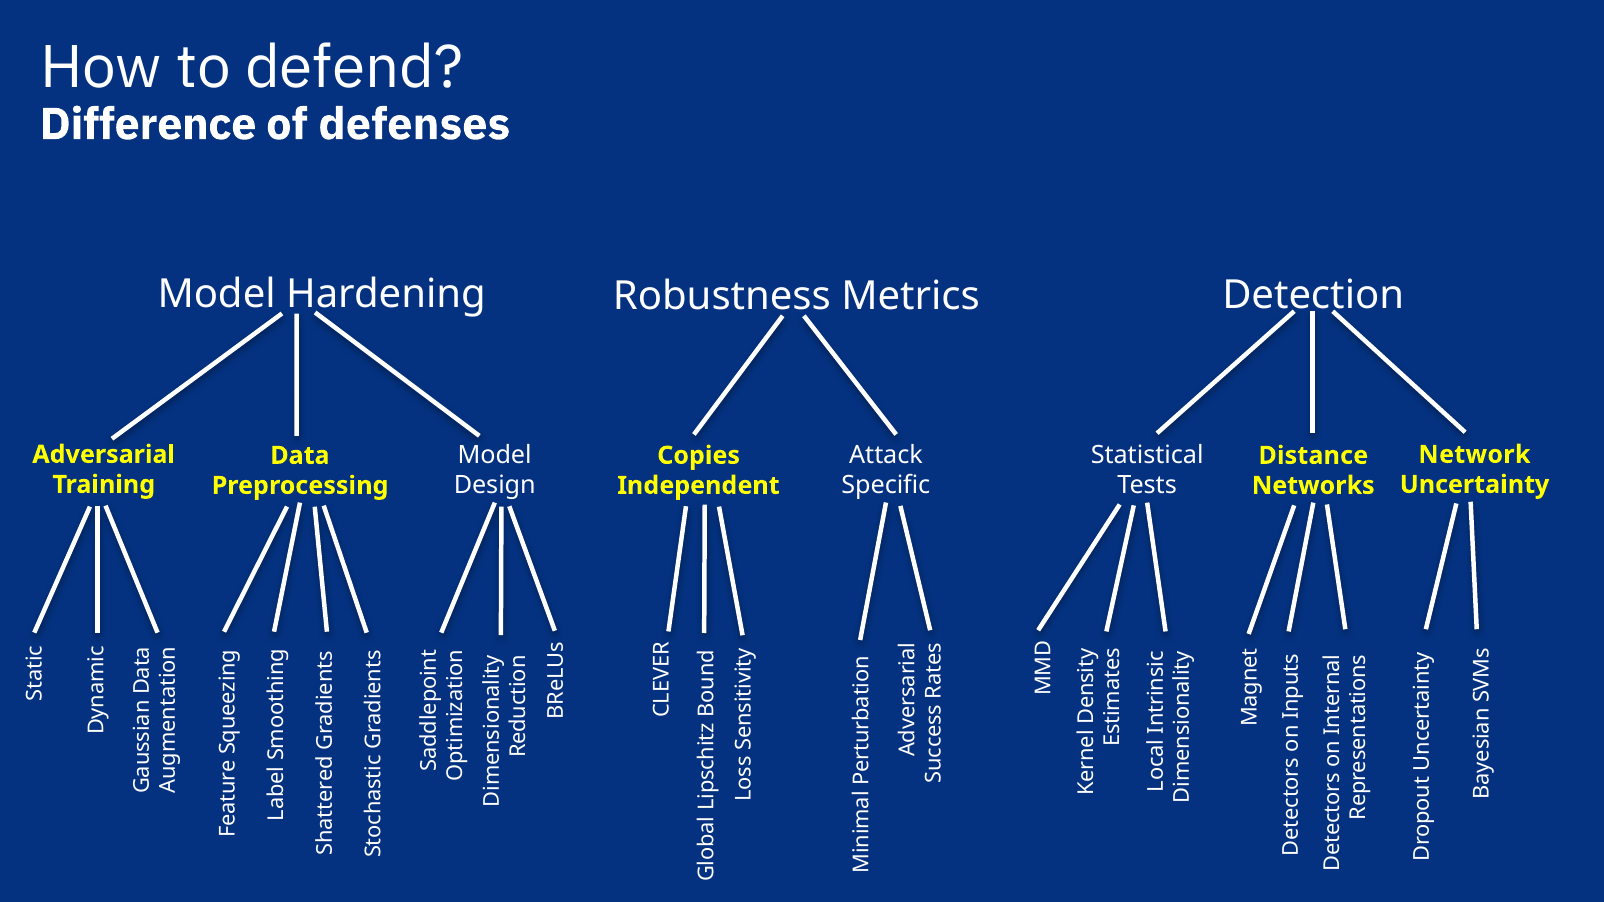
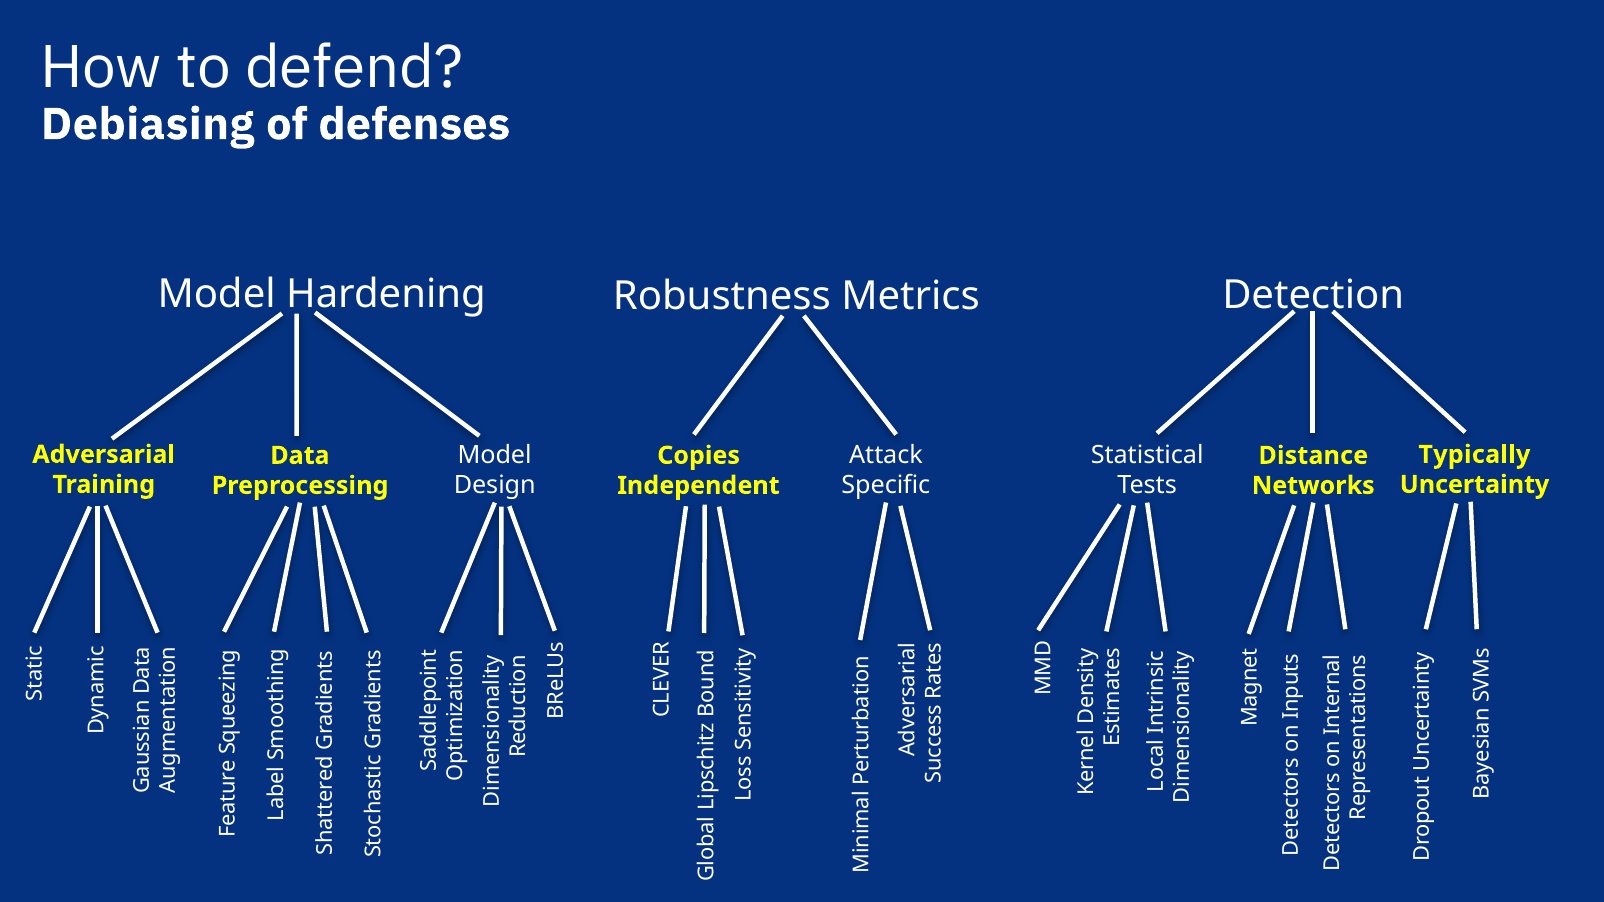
Difference: Difference -> Debiasing
Network: Network -> Typically
